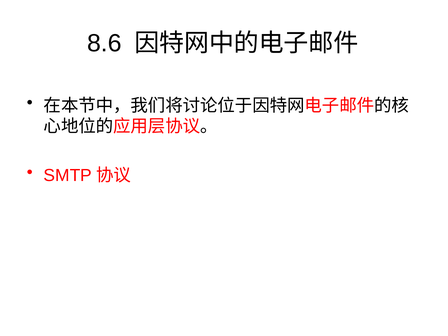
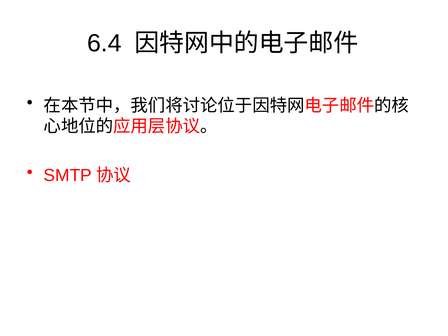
8.6: 8.6 -> 6.4
